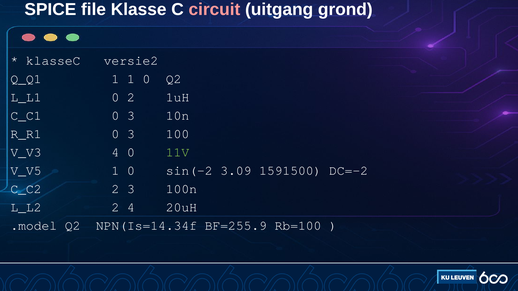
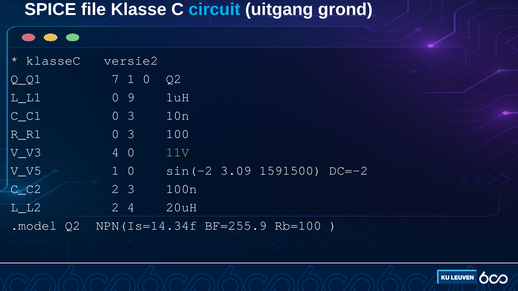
circuit colour: pink -> light blue
Q_Q1 1: 1 -> 7
0 2: 2 -> 9
